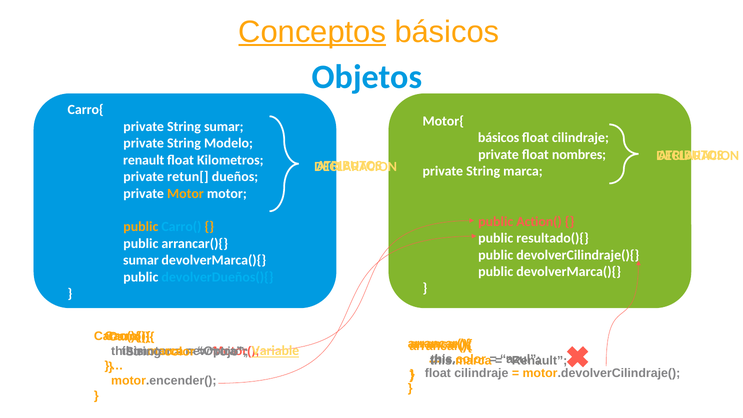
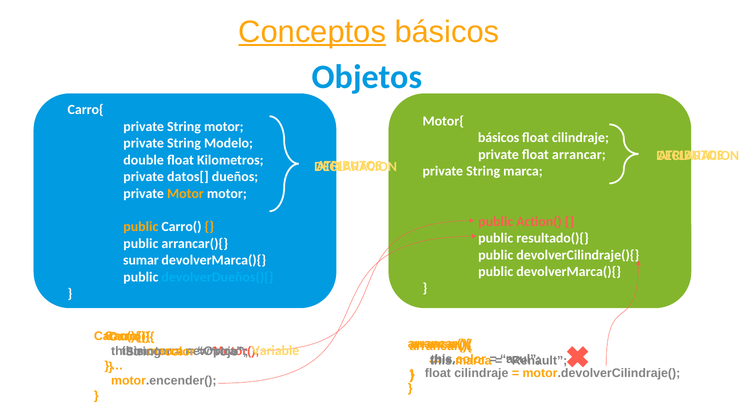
String sumar: sumar -> motor
nombres: nombres -> arrancar
renault at (144, 160): renault -> double
retun[: retun[ -> datos[
Carro( colour: light blue -> white
Variable underline: present -> none
